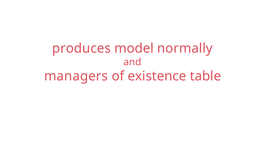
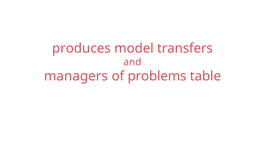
normally: normally -> transfers
existence: existence -> problems
